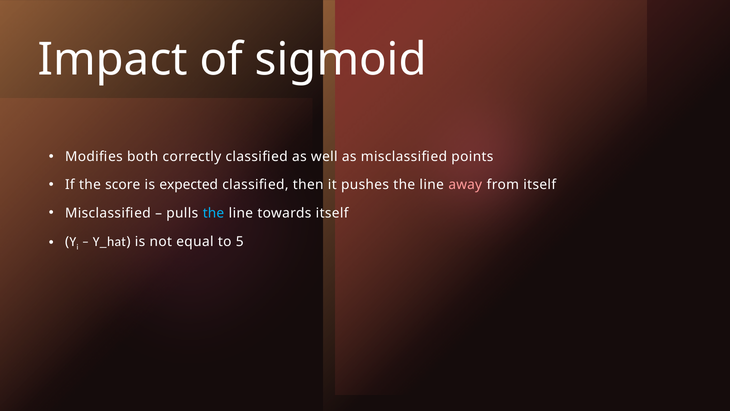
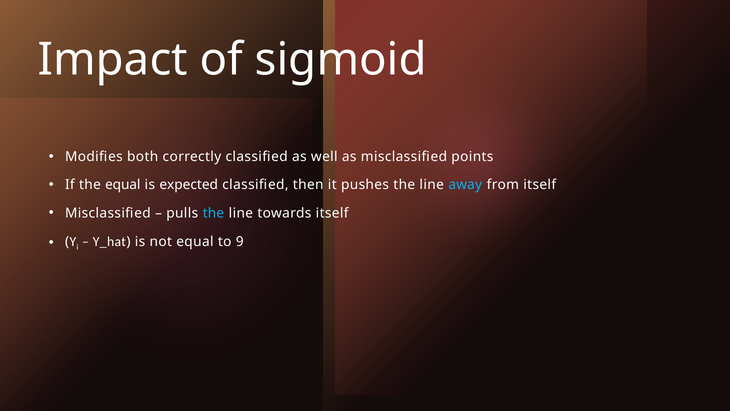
the score: score -> equal
away colour: pink -> light blue
5: 5 -> 9
